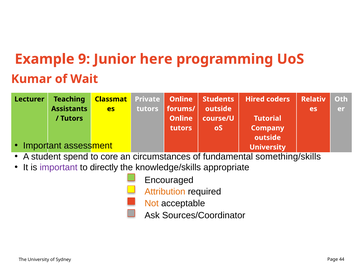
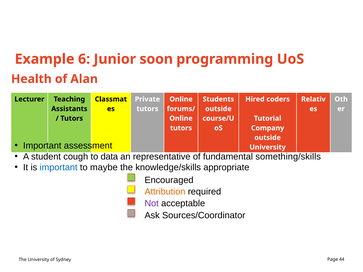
9: 9 -> 6
here: here -> soon
Kumar: Kumar -> Health
Wait: Wait -> Alan
spend: spend -> cough
core: core -> data
circumstances: circumstances -> representative
important at (59, 168) colour: purple -> blue
directly: directly -> maybe
Not colour: orange -> purple
